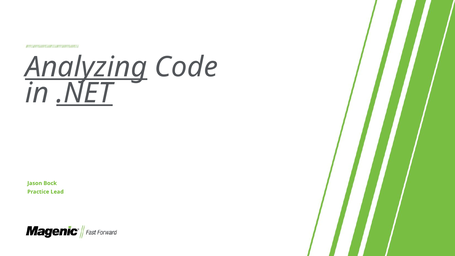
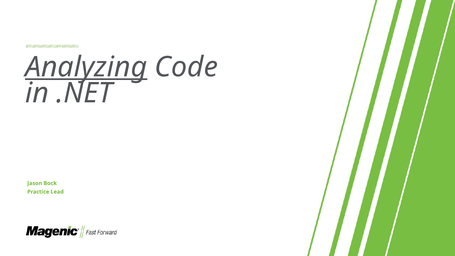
.NET underline: present -> none
